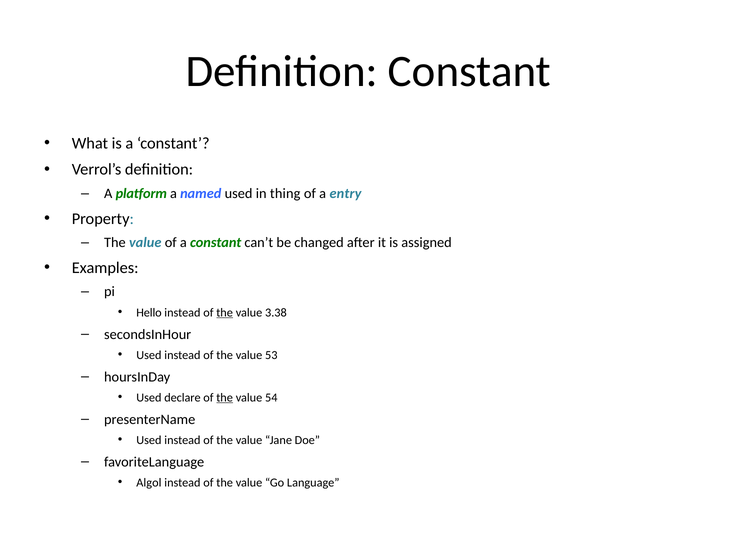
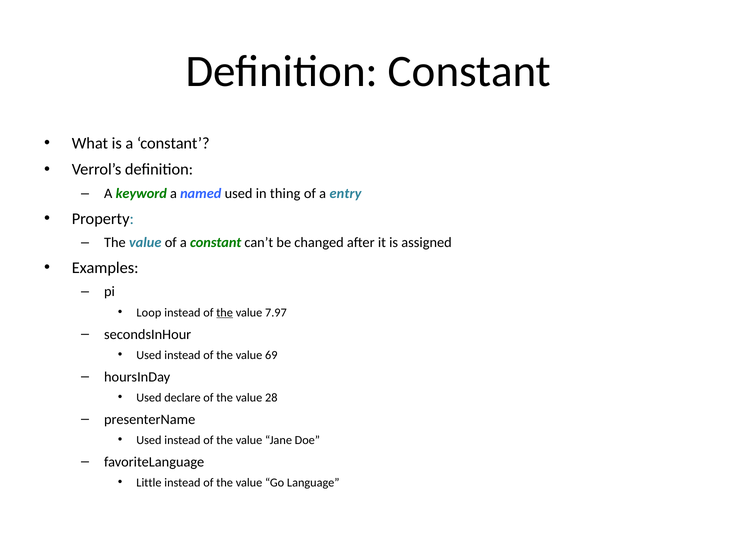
platform: platform -> keyword
Hello: Hello -> Loop
3.38: 3.38 -> 7.97
53: 53 -> 69
the at (225, 398) underline: present -> none
54: 54 -> 28
Algol: Algol -> Little
